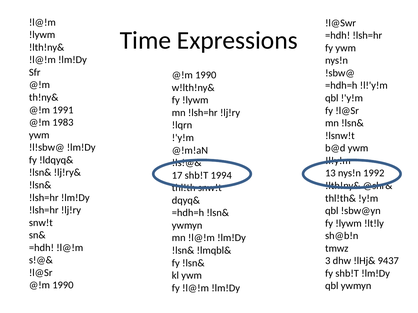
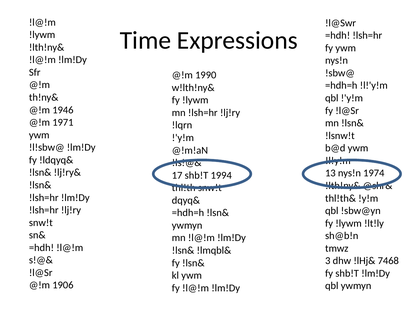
1991: 1991 -> 1946
1983: 1983 -> 1971
1992: 1992 -> 1974
9437: 9437 -> 7468
1990 at (63, 286): 1990 -> 1906
